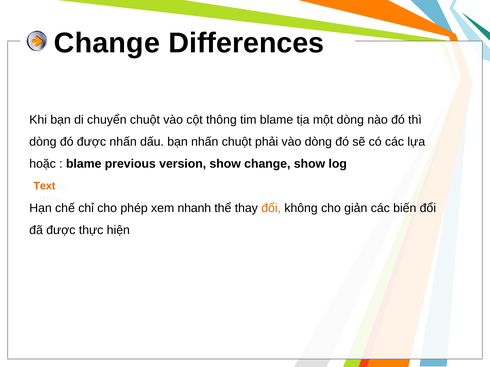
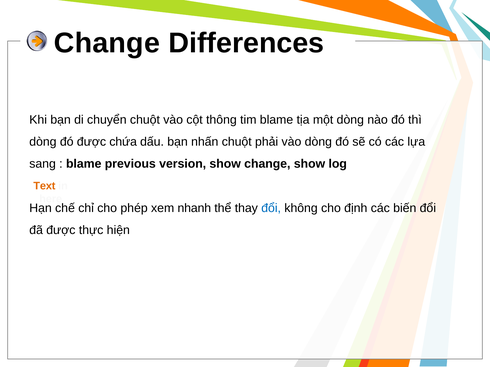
được nhấn: nhấn -> chứa
hoặc: hoặc -> sang
đổi at (271, 208) colour: orange -> blue
giản: giản -> định
